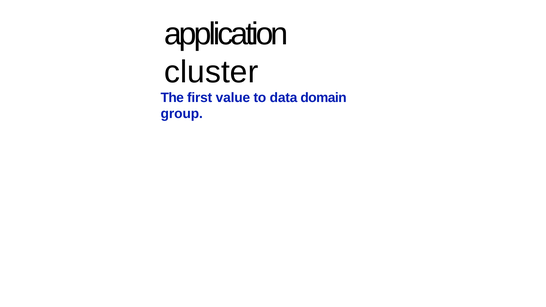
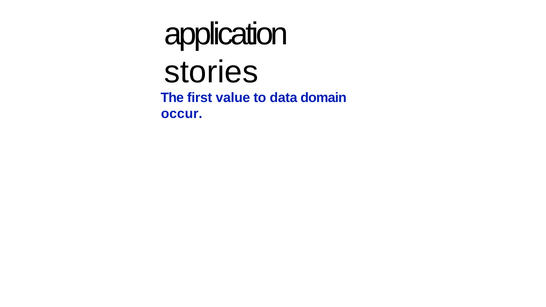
cluster: cluster -> stories
group: group -> occur
